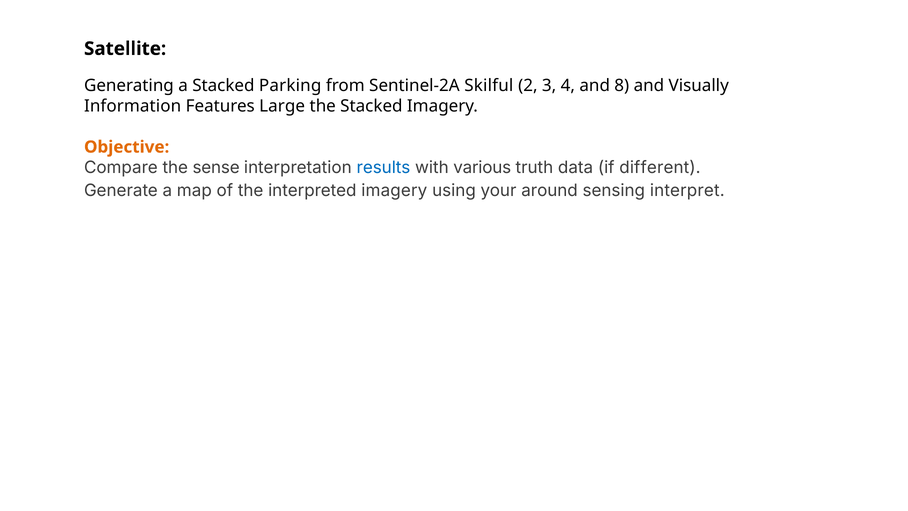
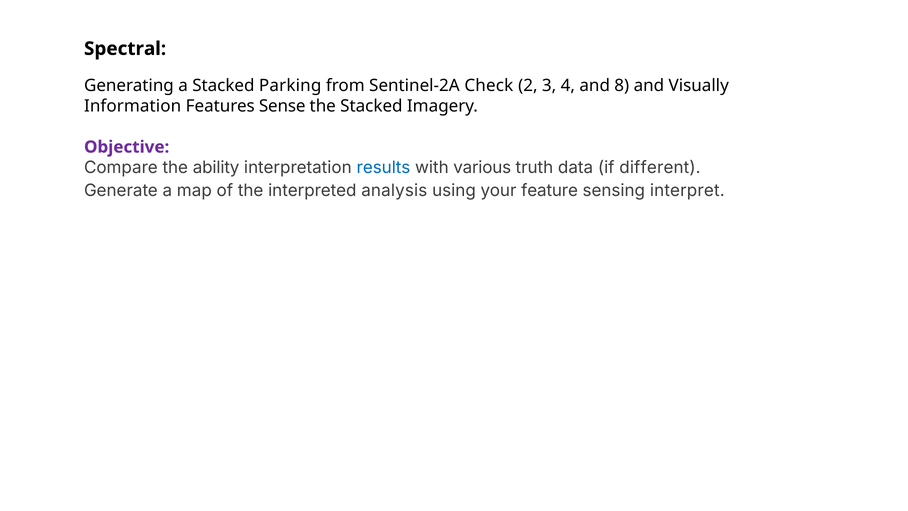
Satellite: Satellite -> Spectral
Skilful: Skilful -> Check
Large: Large -> Sense
Objective colour: orange -> purple
sense: sense -> ability
interpreted imagery: imagery -> analysis
around: around -> feature
